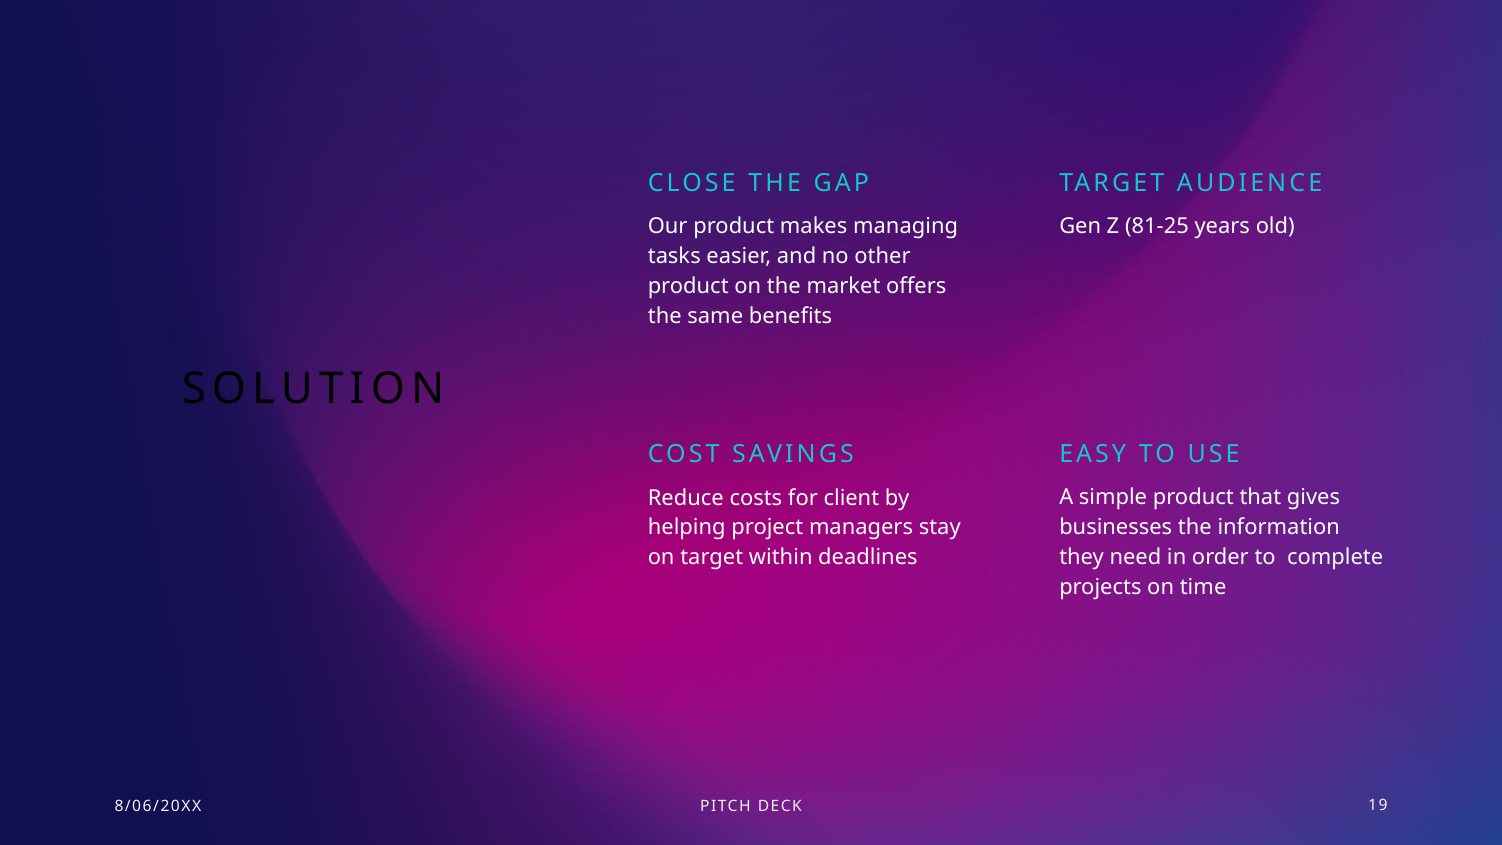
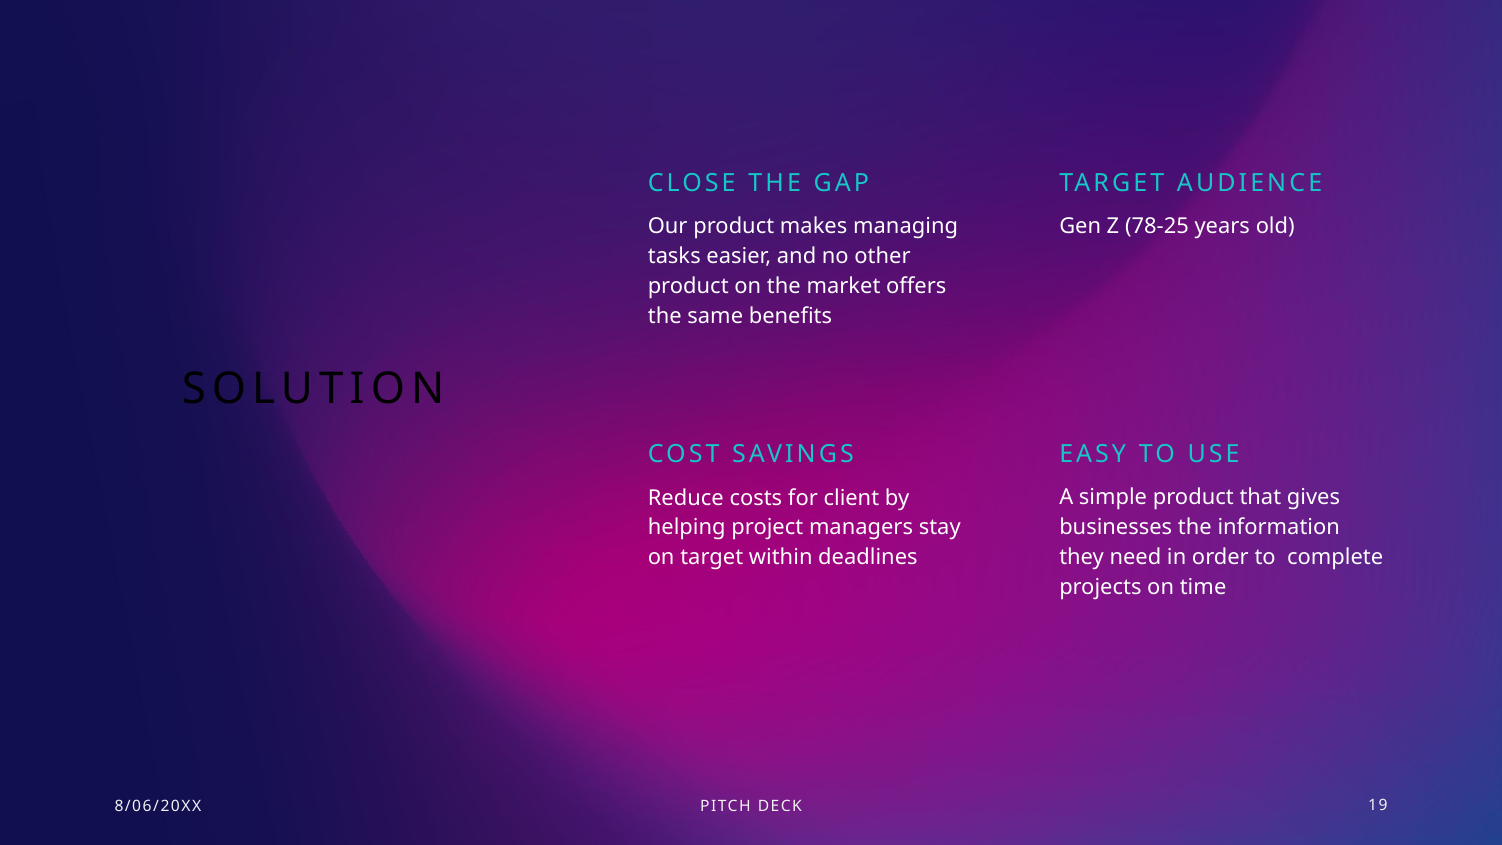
81-25: 81-25 -> 78-25
